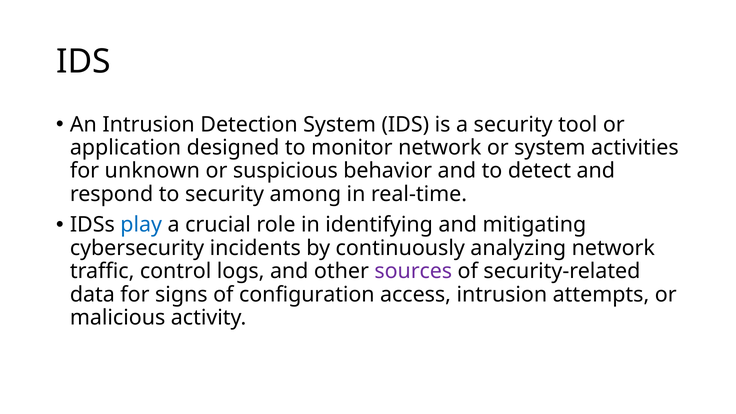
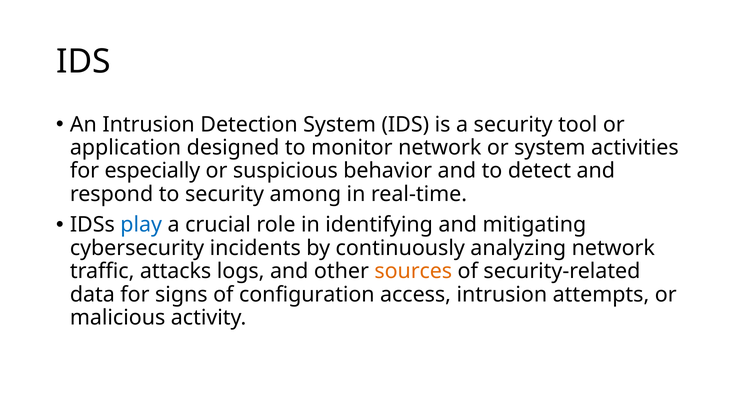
unknown: unknown -> especially
control: control -> attacks
sources colour: purple -> orange
